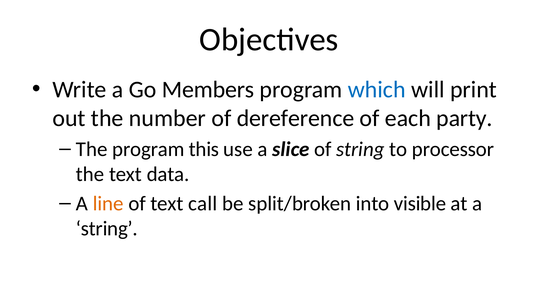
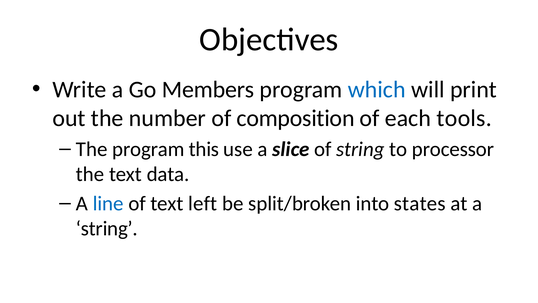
dereference: dereference -> composition
party: party -> tools
line colour: orange -> blue
call: call -> left
visible: visible -> states
